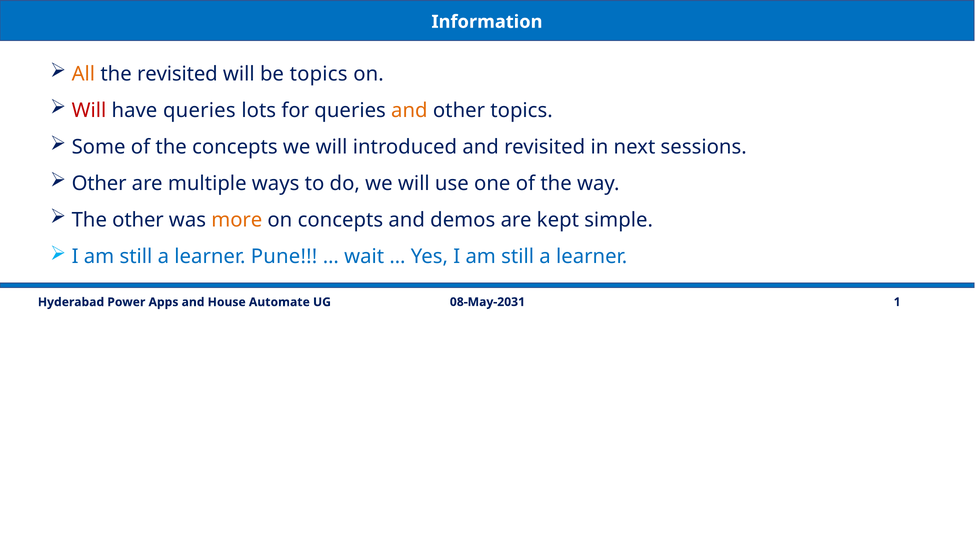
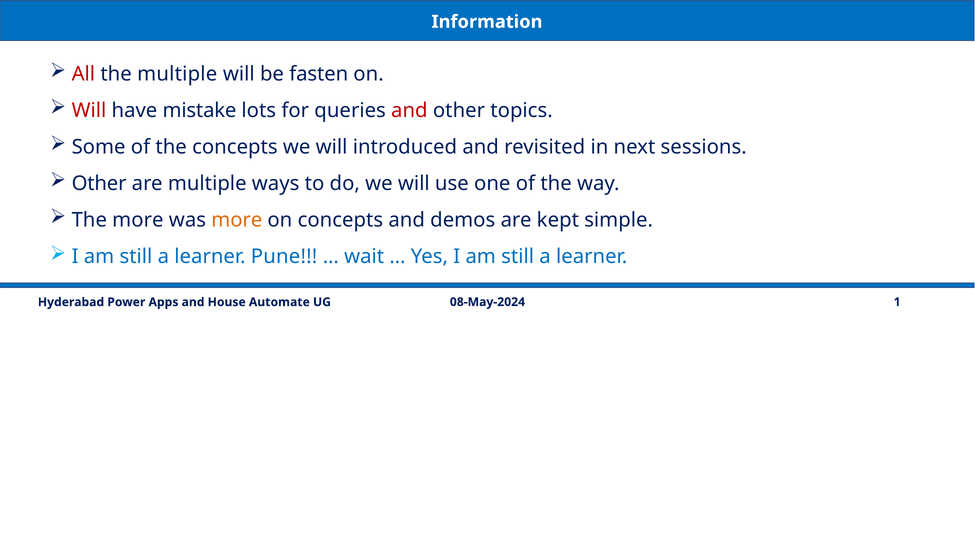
All colour: orange -> red
the revisited: revisited -> multiple
be topics: topics -> fasten
have queries: queries -> mistake
and at (409, 111) colour: orange -> red
The other: other -> more
08-May-2031: 08-May-2031 -> 08-May-2024
